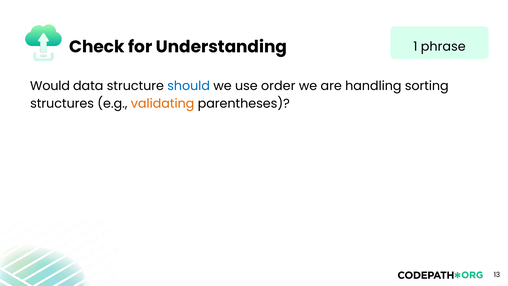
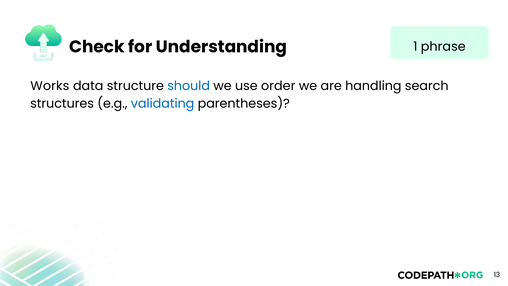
Would: Would -> Works
sorting: sorting -> search
validating colour: orange -> blue
